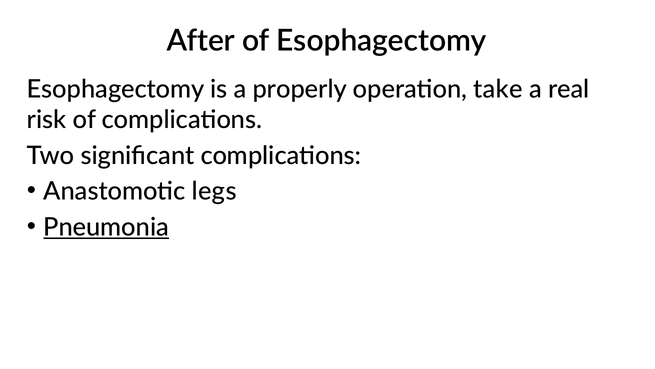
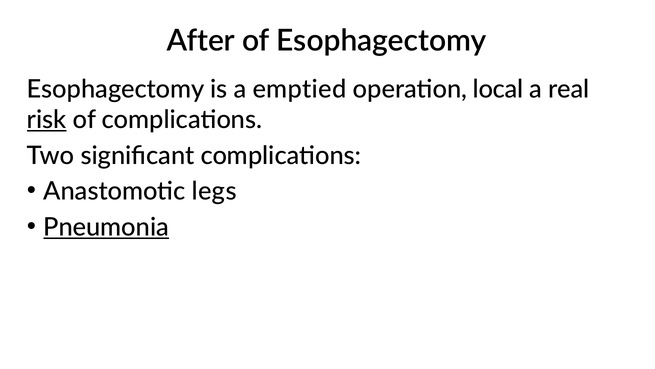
properly: properly -> emptied
take: take -> local
risk underline: none -> present
